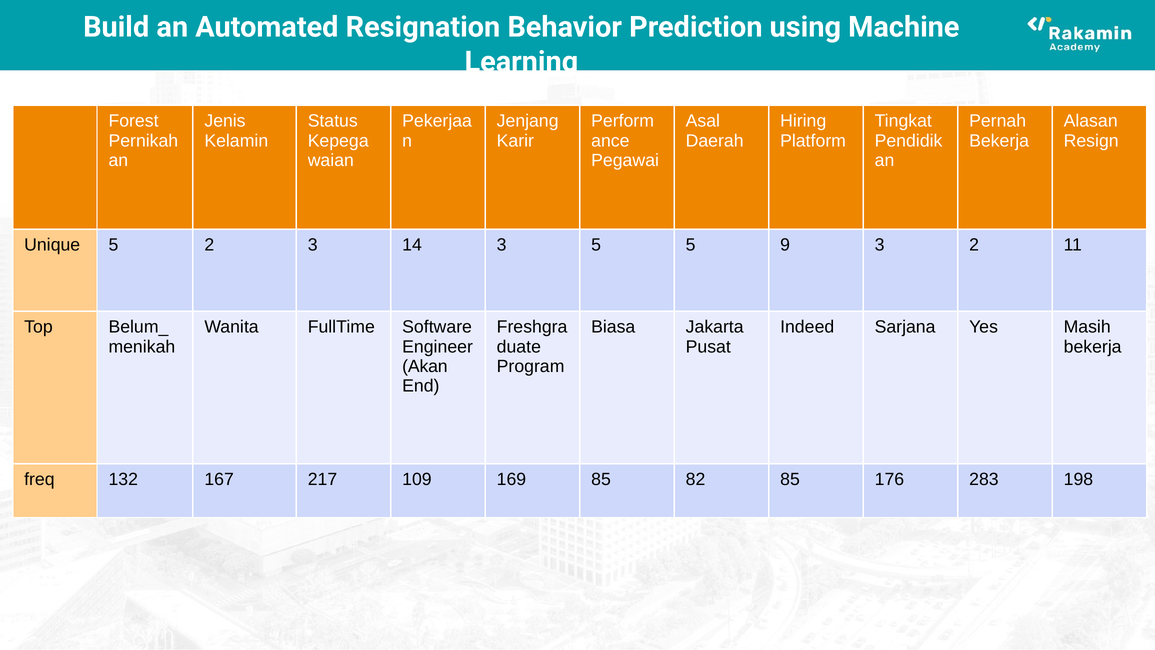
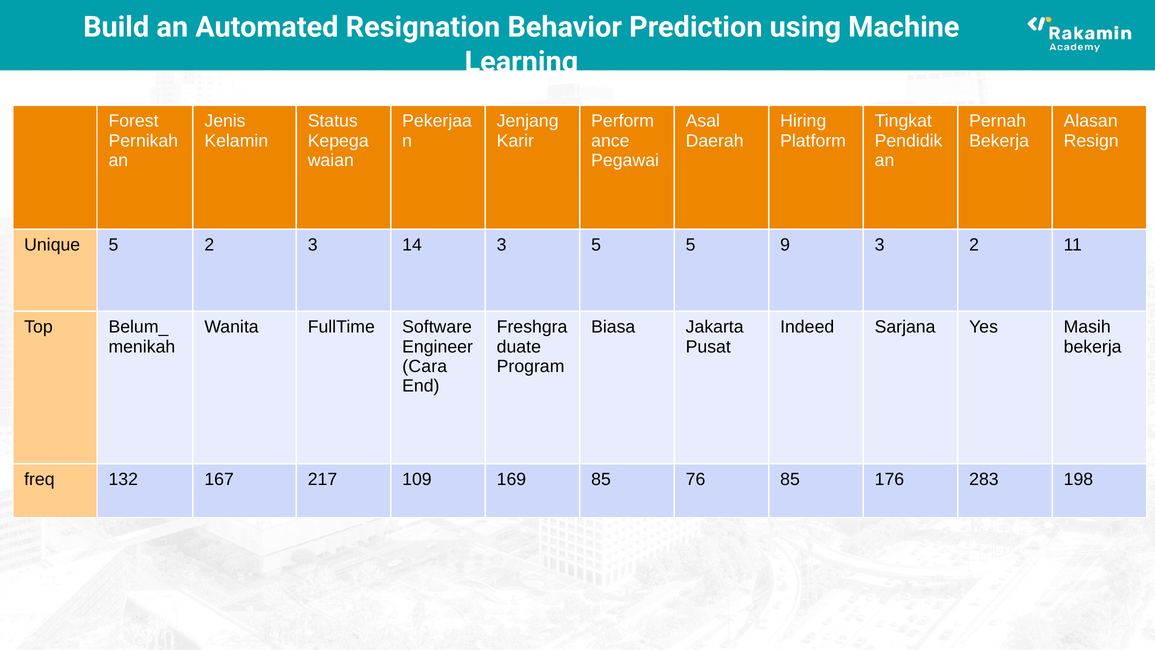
Akan: Akan -> Cara
82: 82 -> 76
